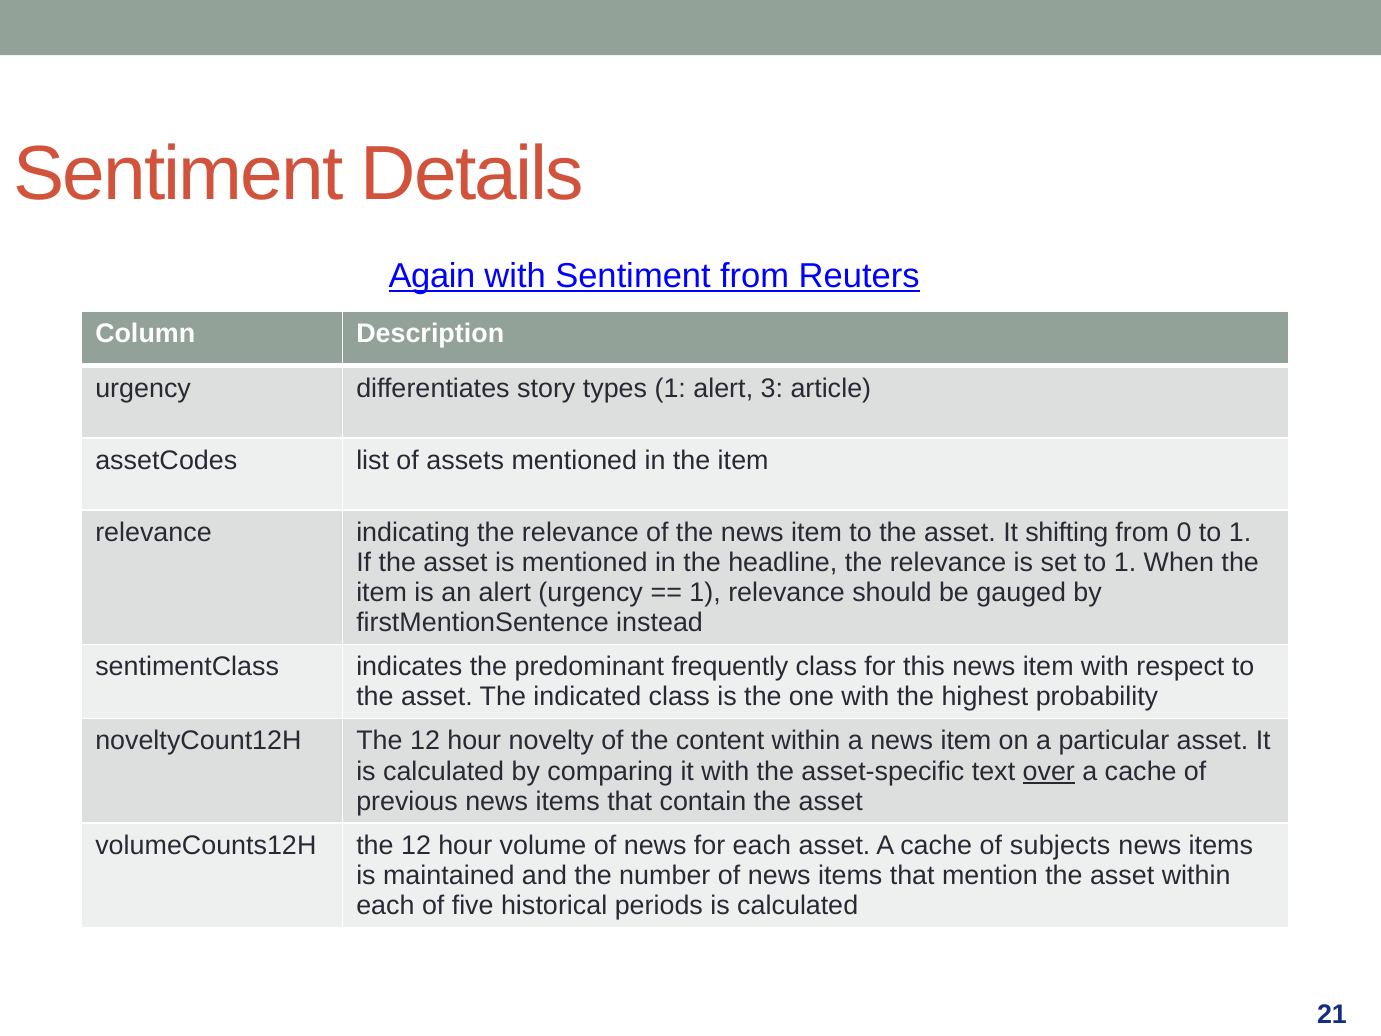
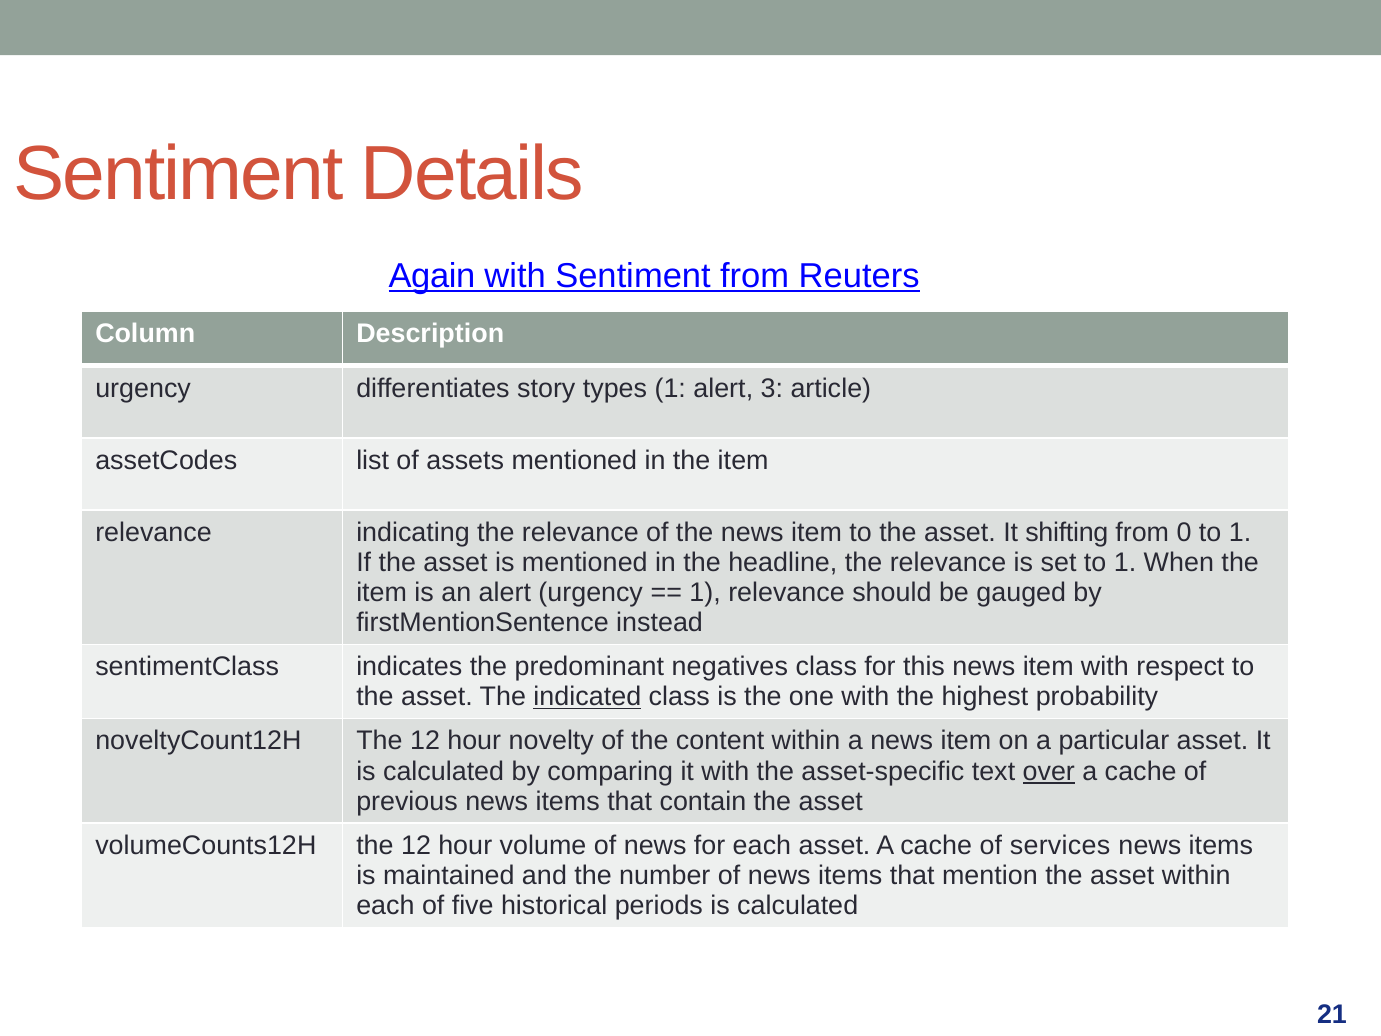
frequently: frequently -> negatives
indicated underline: none -> present
subjects: subjects -> services
